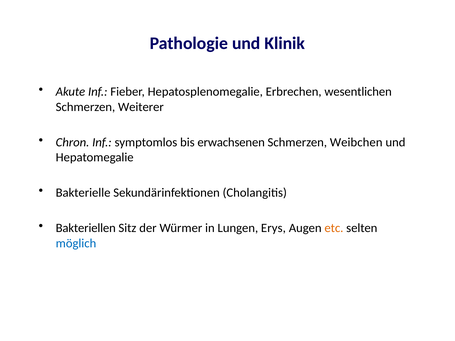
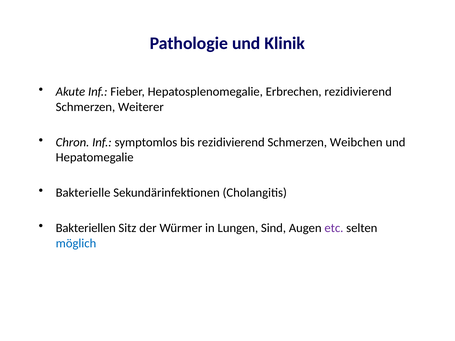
Erbrechen wesentlichen: wesentlichen -> rezidivierend
bis erwachsenen: erwachsenen -> rezidivierend
Erys: Erys -> Sind
etc colour: orange -> purple
